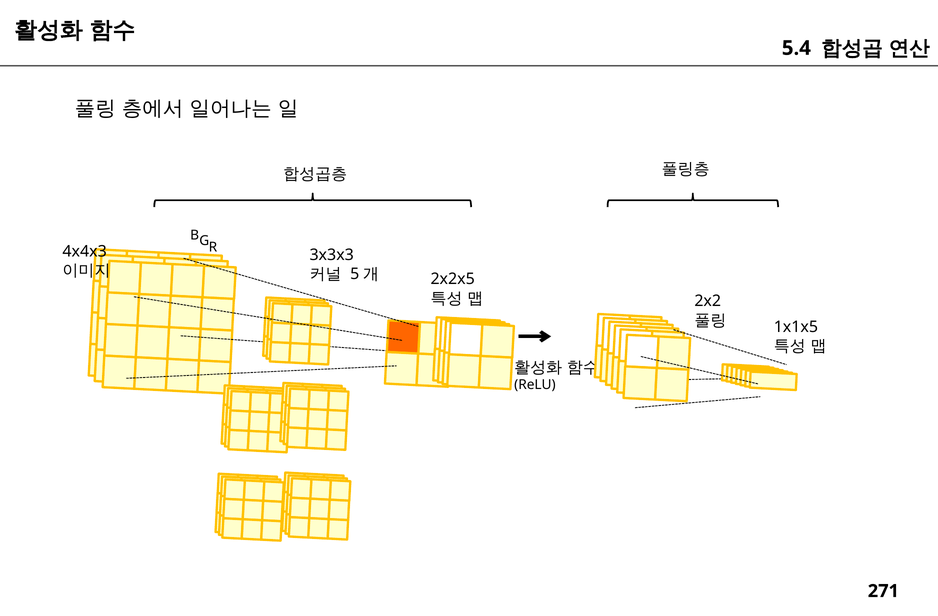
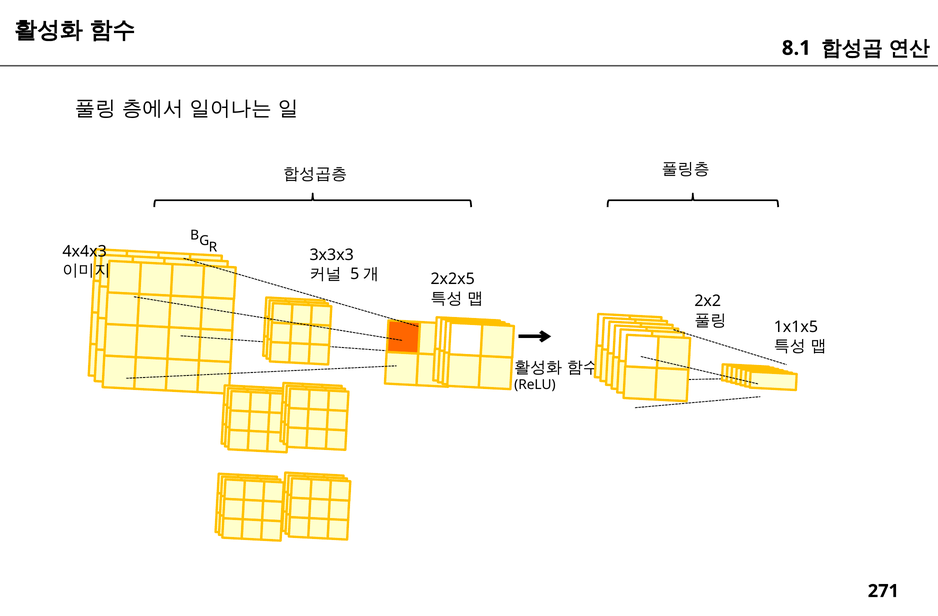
5.4: 5.4 -> 8.1
